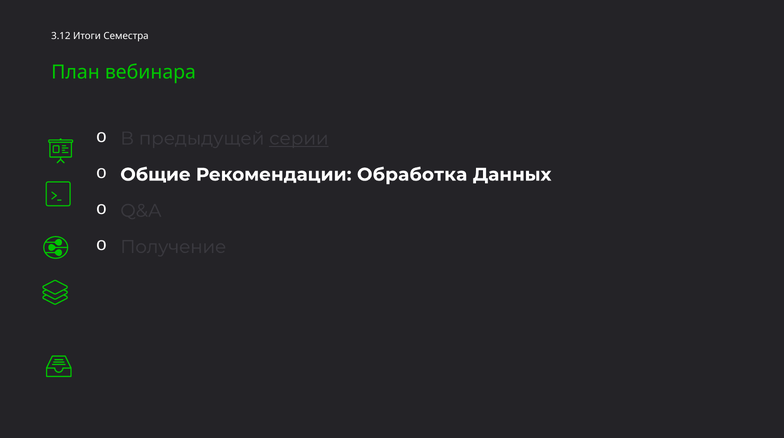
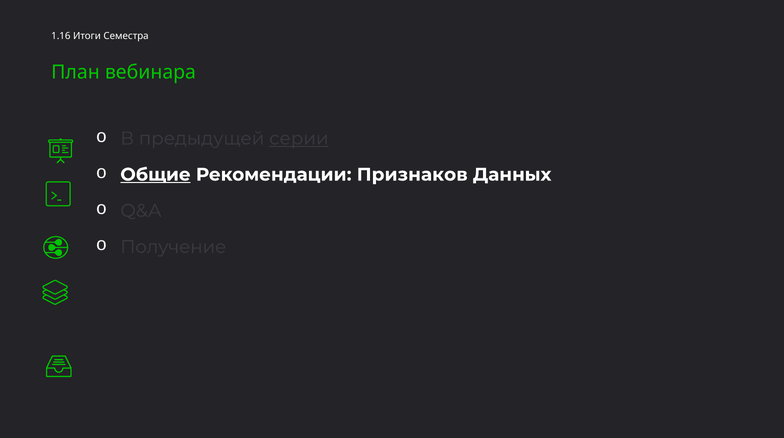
3.12: 3.12 -> 1.16
Общие underline: none -> present
Обработка: Обработка -> Признаков
